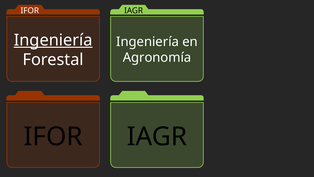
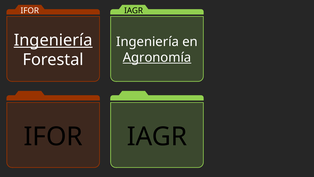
Agronomía underline: none -> present
